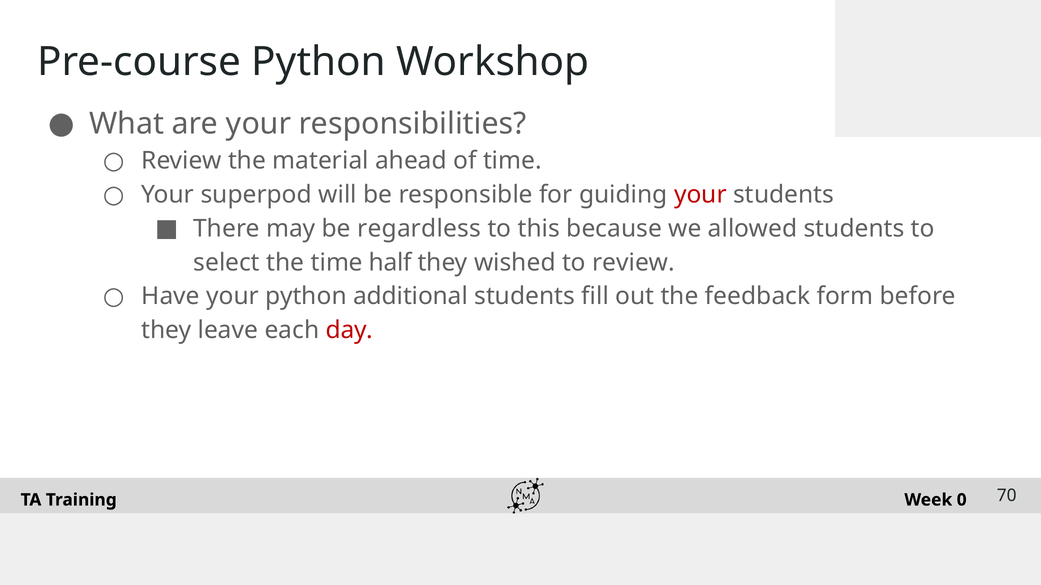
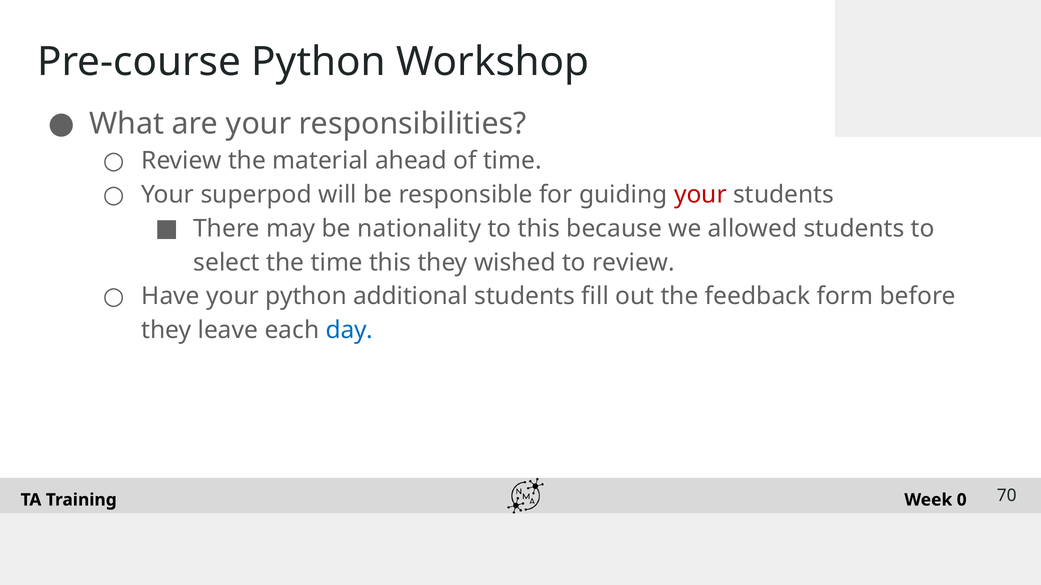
regardless: regardless -> nationality
time half: half -> this
day colour: red -> blue
